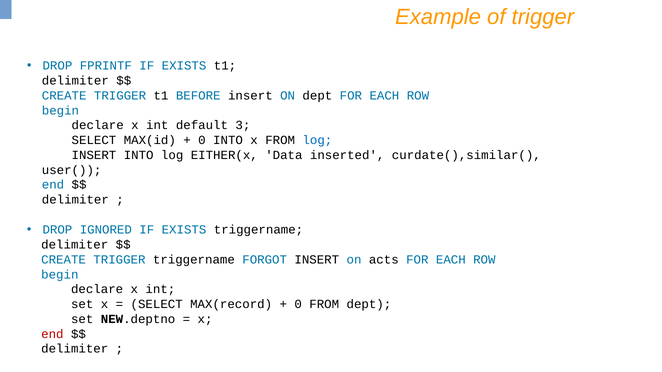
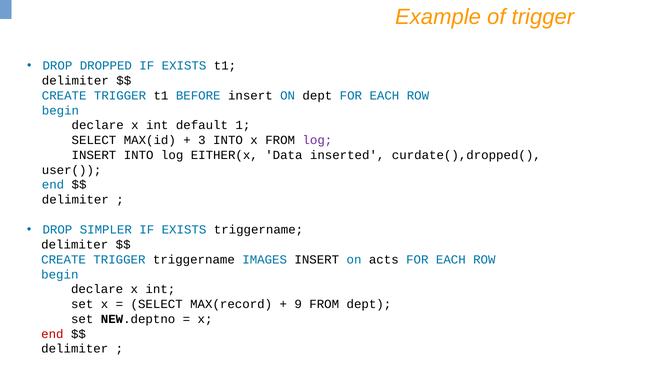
FPRINTF: FPRINTF -> DROPPED
3: 3 -> 1
0 at (202, 140): 0 -> 3
log at (317, 140) colour: blue -> purple
curdate(),similar(: curdate(),similar( -> curdate(),dropped(
IGNORED: IGNORED -> SIMPLER
FORGOT: FORGOT -> IMAGES
0 at (298, 304): 0 -> 9
